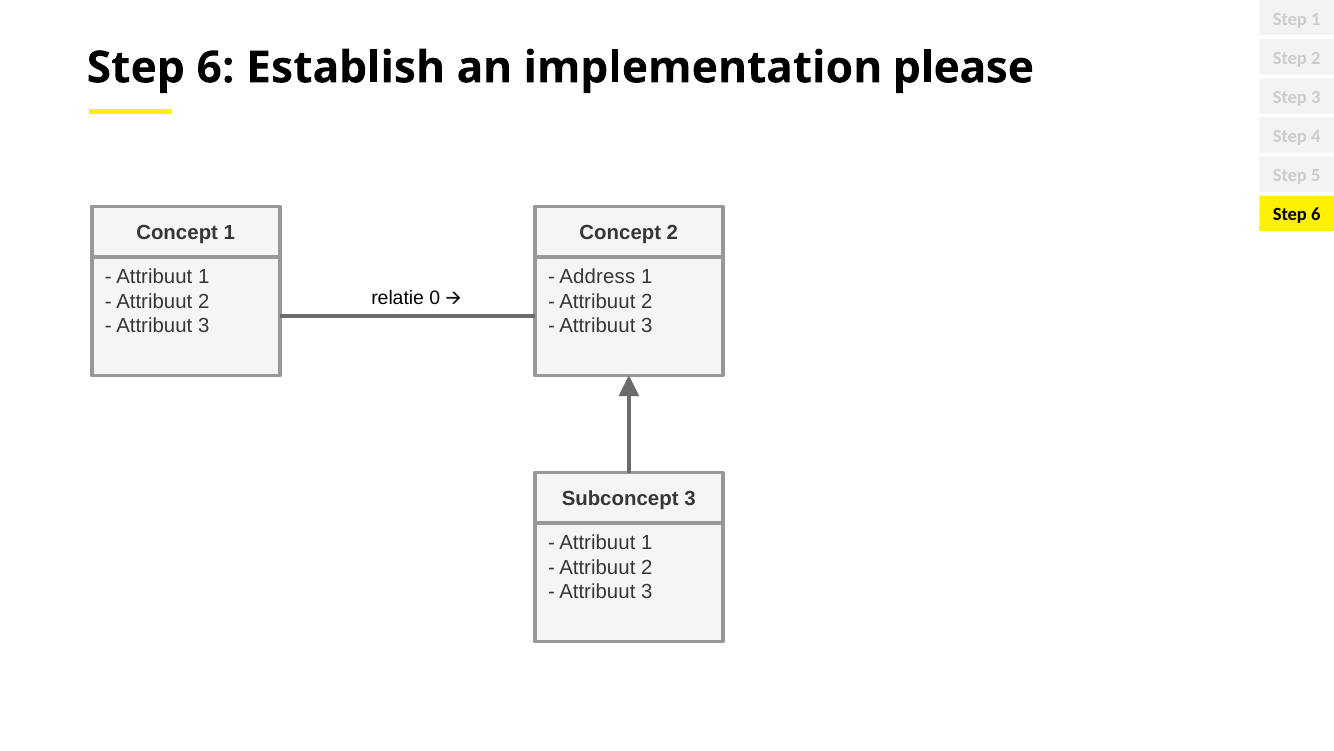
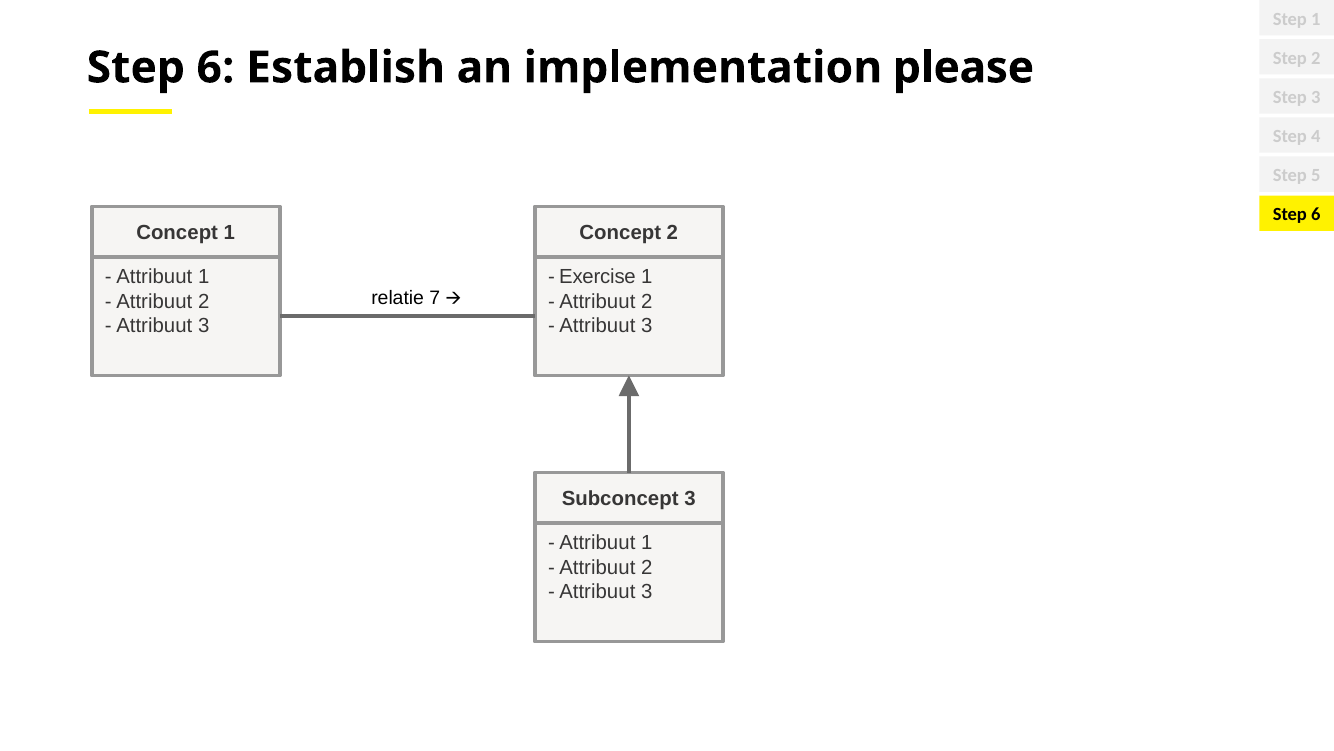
Address: Address -> Exercise
0: 0 -> 7
